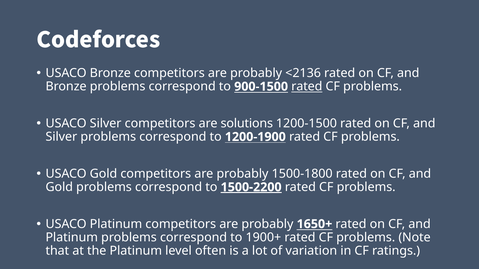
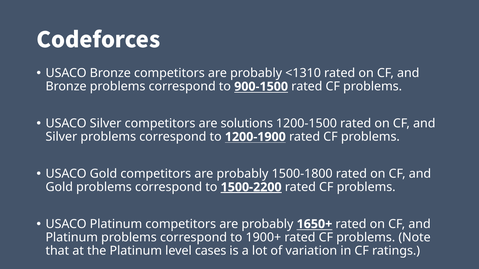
<2136: <2136 -> <1310
rated at (307, 87) underline: present -> none
often: often -> cases
